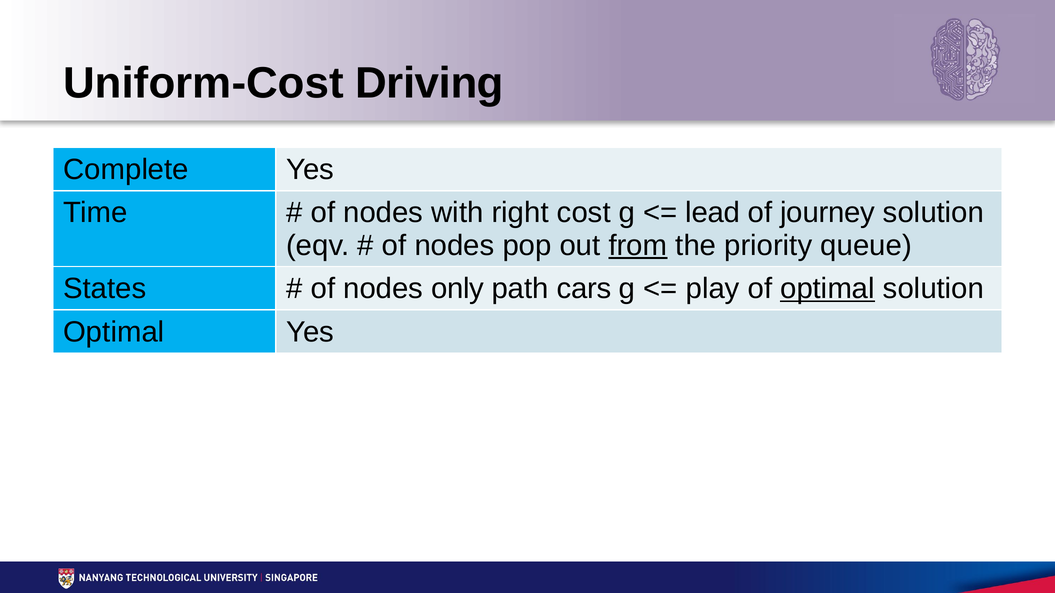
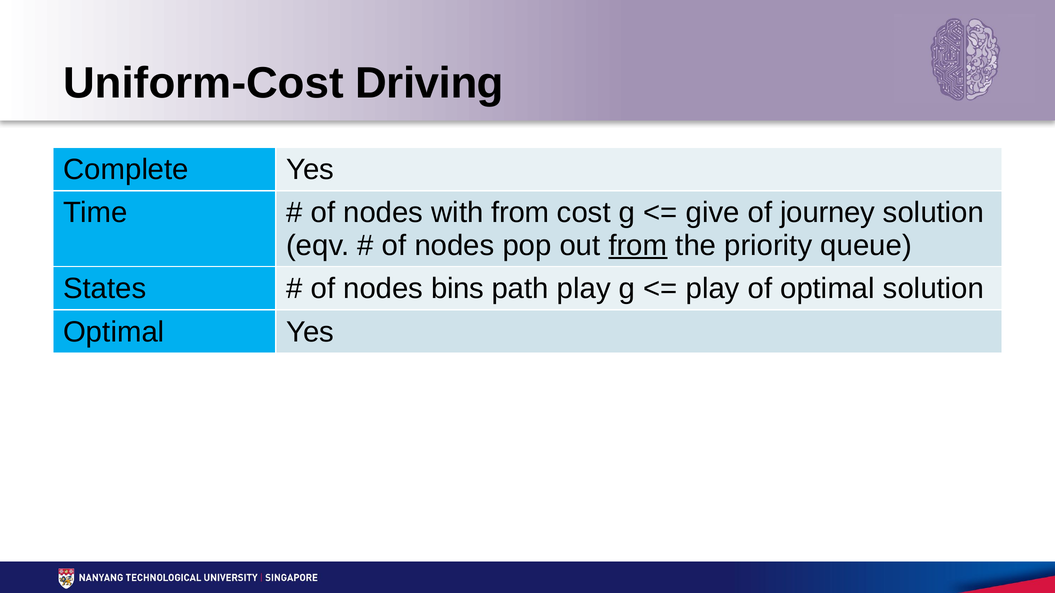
with right: right -> from
lead: lead -> give
only: only -> bins
path cars: cars -> play
optimal at (828, 289) underline: present -> none
